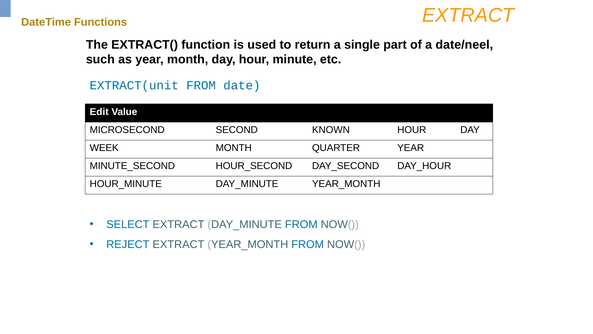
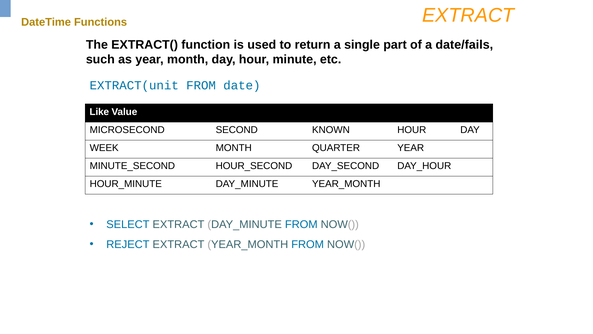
date/neel: date/neel -> date/fails
Edit: Edit -> Like
